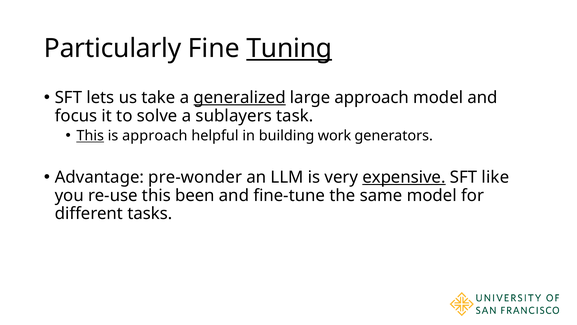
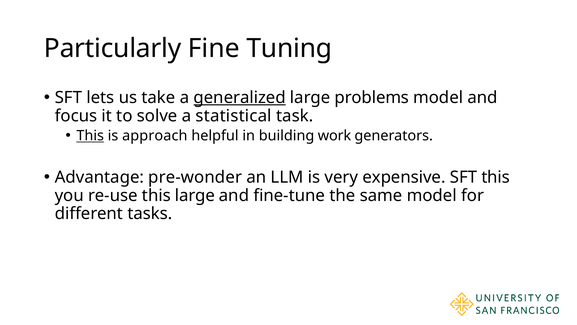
Tuning underline: present -> none
large approach: approach -> problems
sublayers: sublayers -> statistical
expensive underline: present -> none
SFT like: like -> this
this been: been -> large
